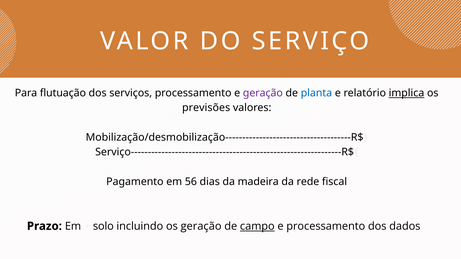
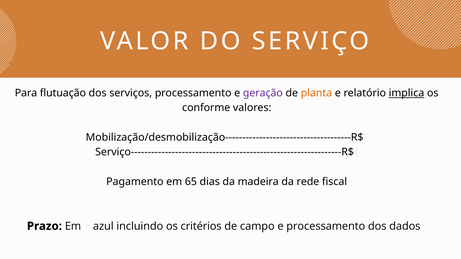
planta colour: blue -> orange
previsões: previsões -> conforme
56: 56 -> 65
solo: solo -> azul
os geração: geração -> critérios
campo underline: present -> none
